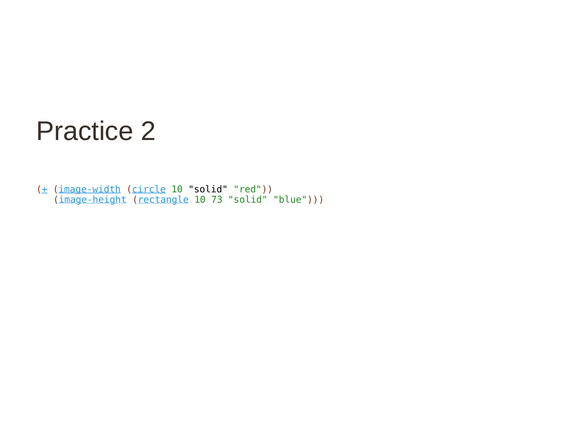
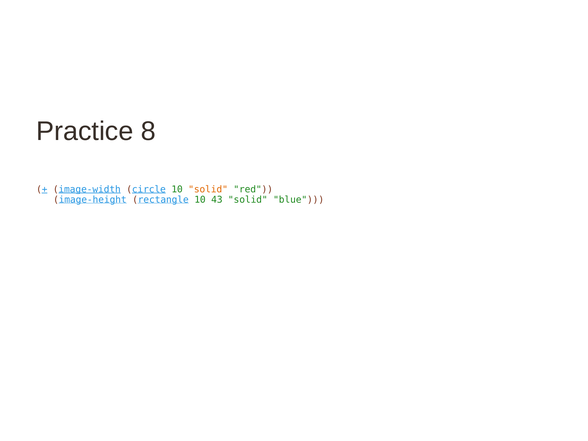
2: 2 -> 8
solid at (208, 189) colour: black -> orange
73: 73 -> 43
